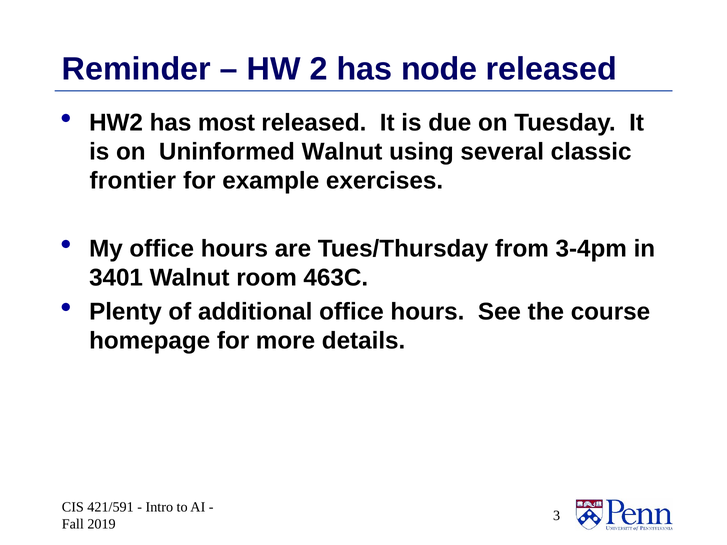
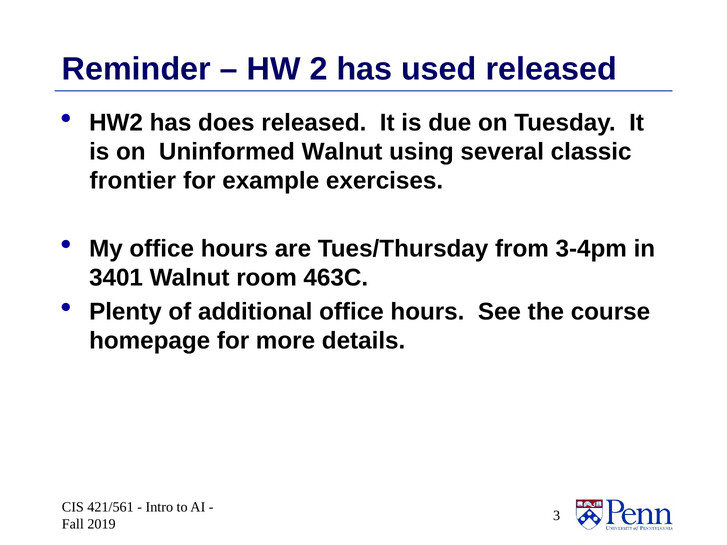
node: node -> used
most: most -> does
421/591: 421/591 -> 421/561
